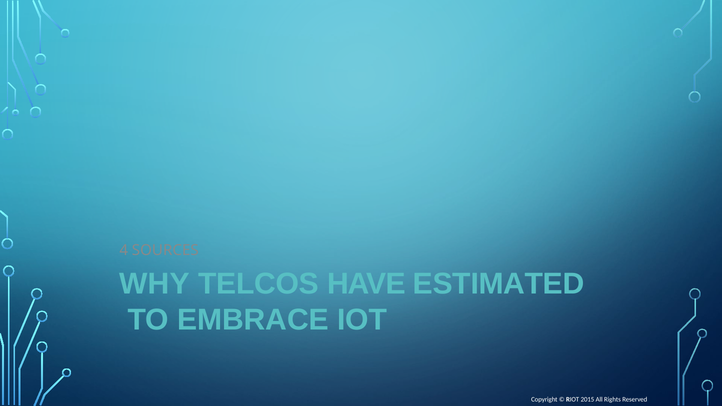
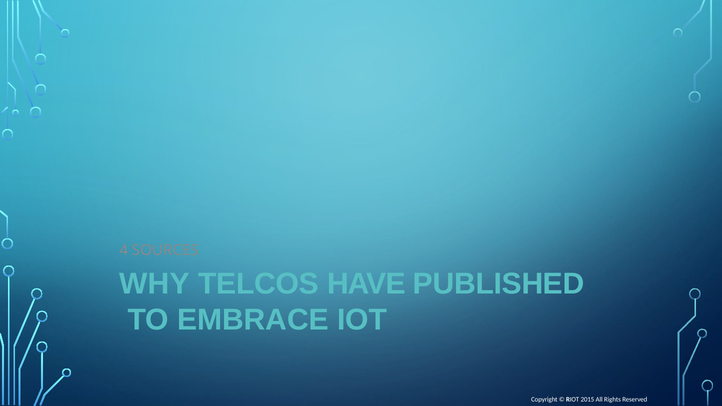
ESTIMATED: ESTIMATED -> PUBLISHED
